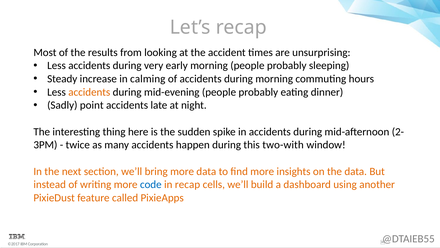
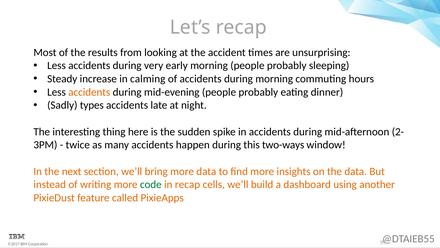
point: point -> types
two-with: two-with -> two-ways
code colour: blue -> green
